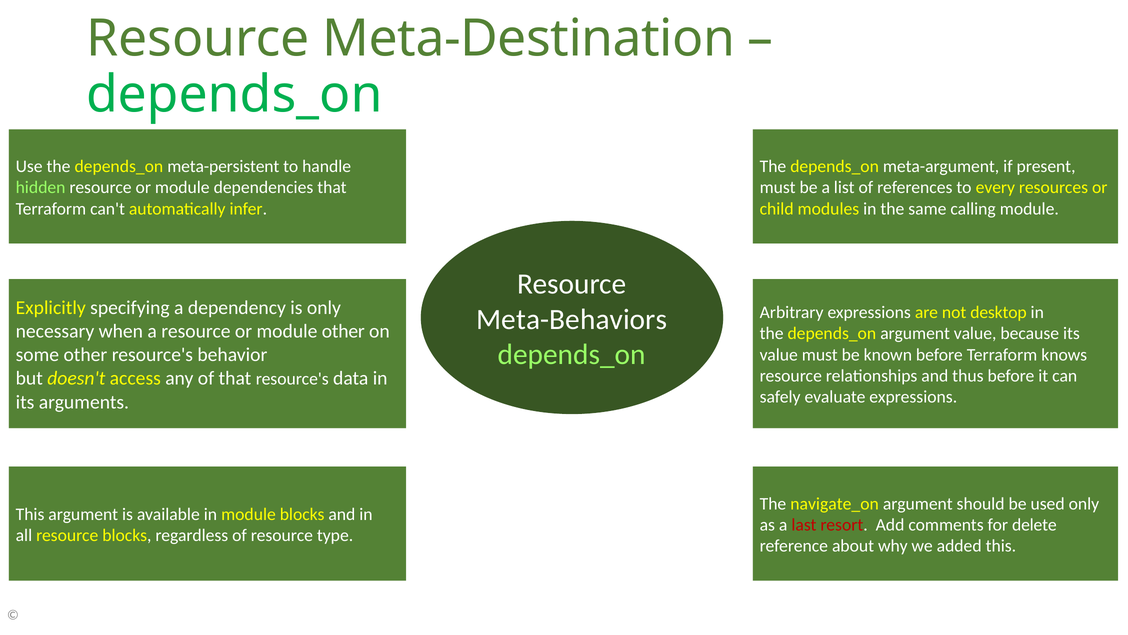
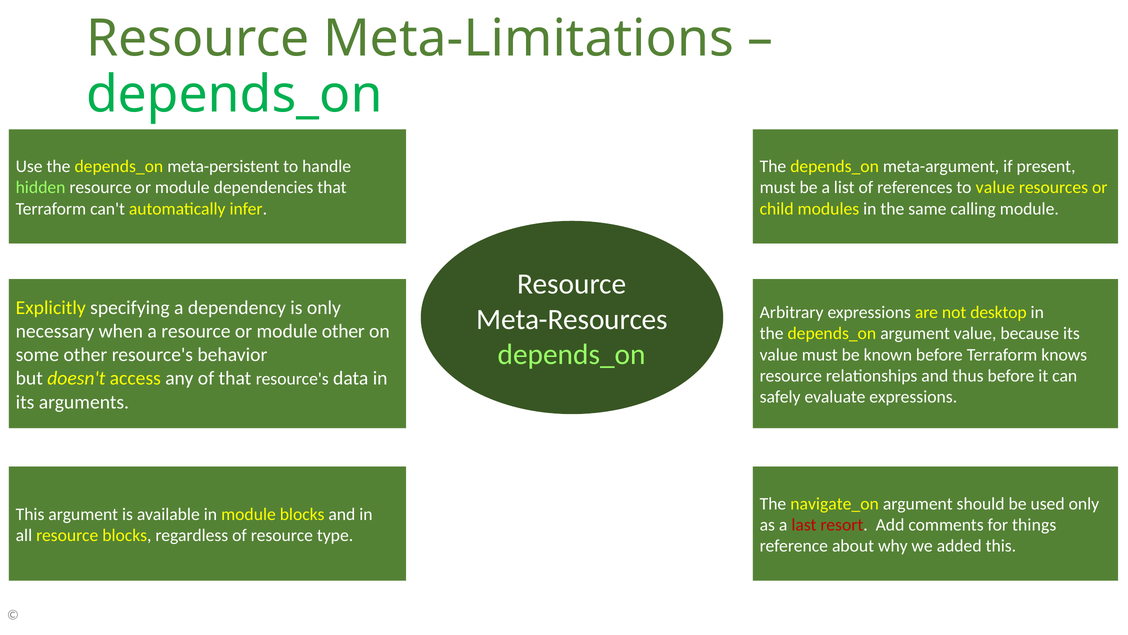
Meta-Destination: Meta-Destination -> Meta-Limitations
to every: every -> value
Meta-Behaviors: Meta-Behaviors -> Meta-Resources
delete: delete -> things
